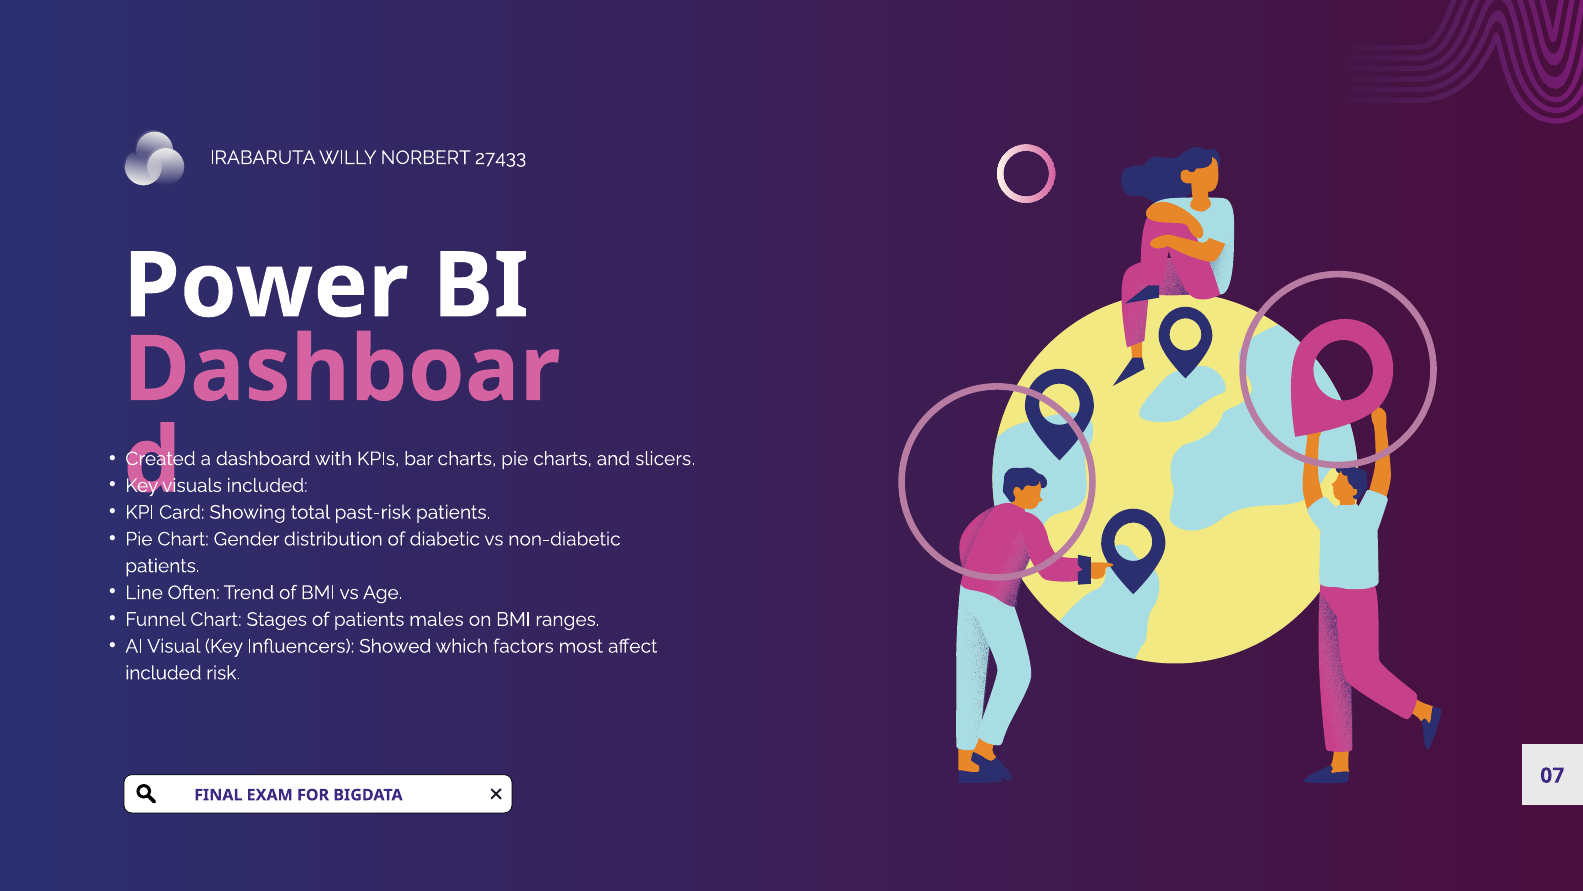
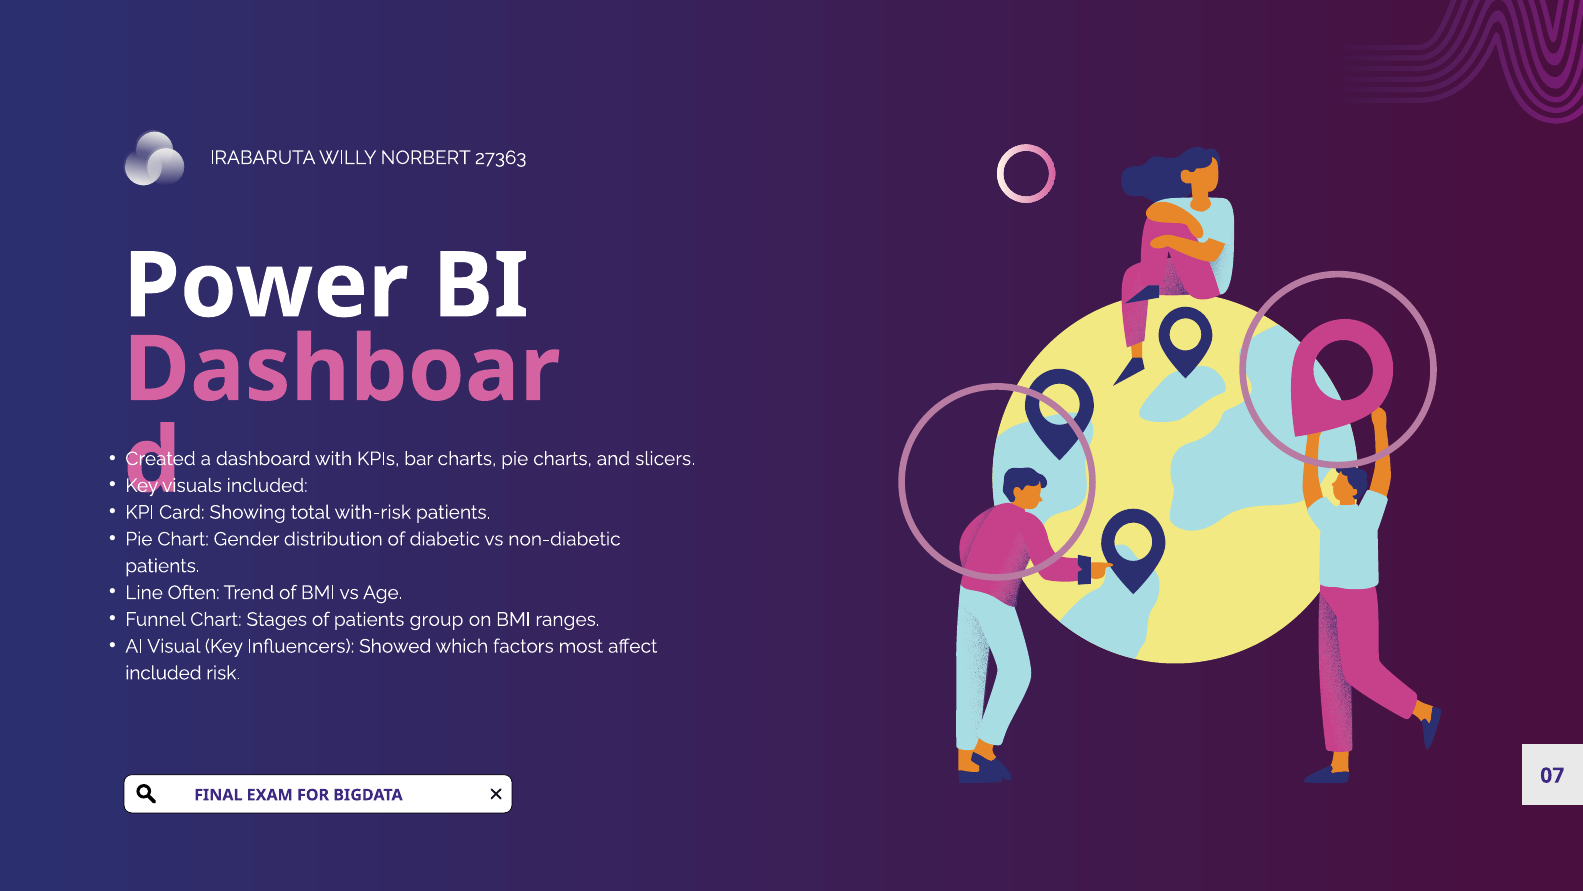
27433: 27433 -> 27363
past-risk: past-risk -> with-risk
males: males -> group
